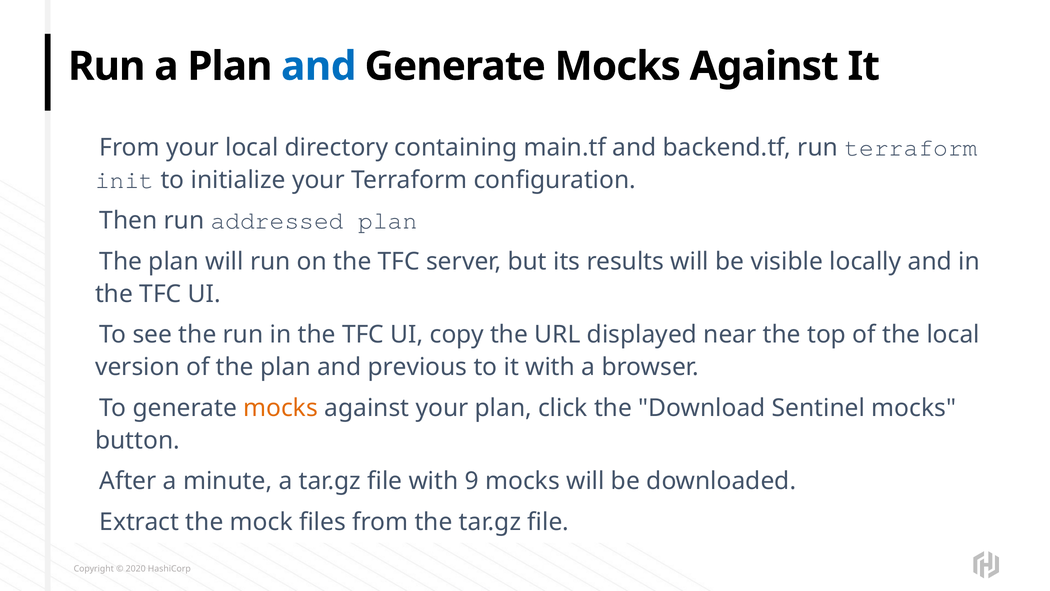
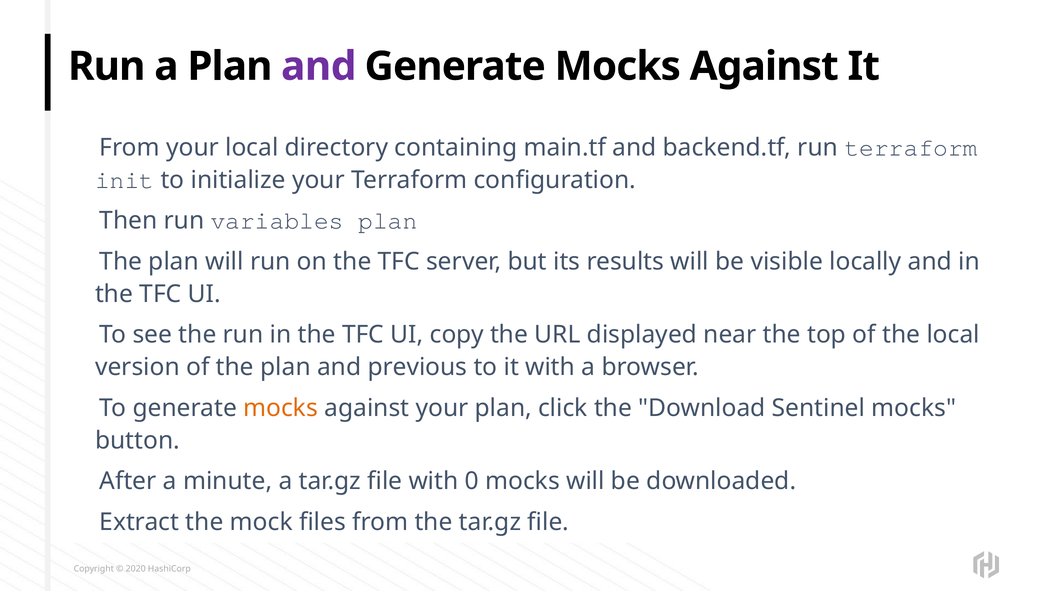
and at (319, 66) colour: blue -> purple
addressed: addressed -> variables
9: 9 -> 0
